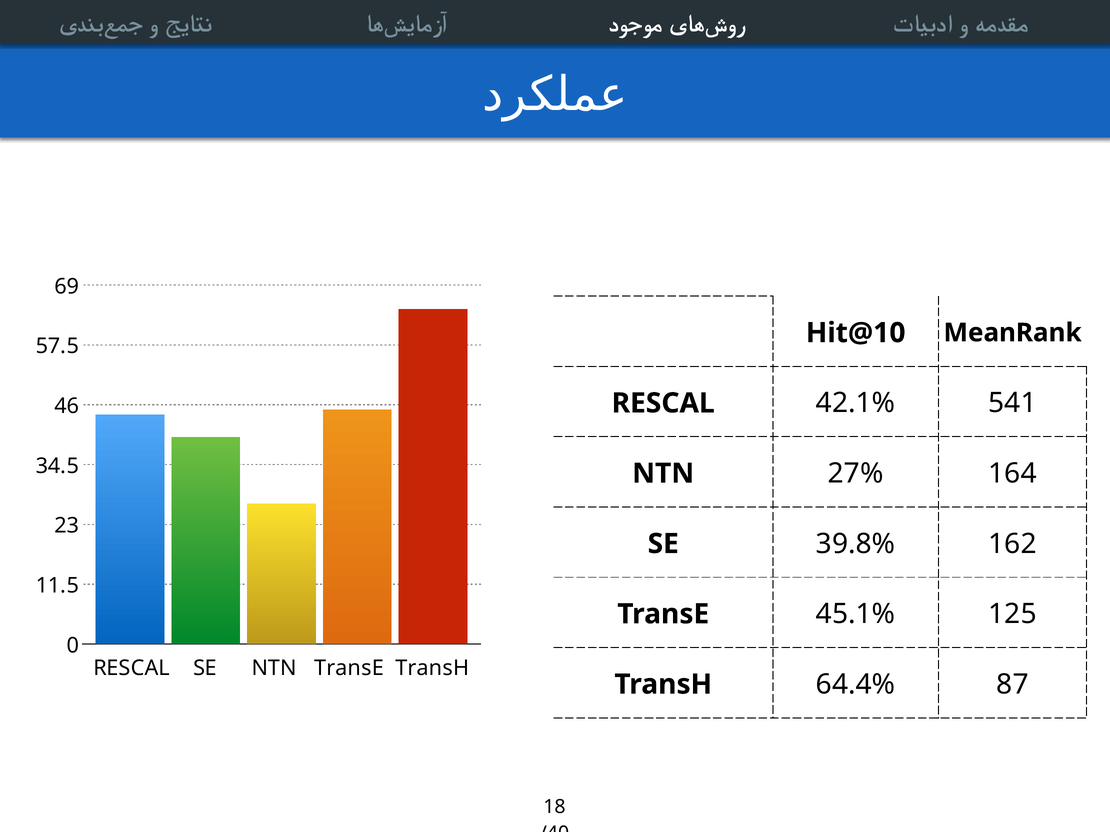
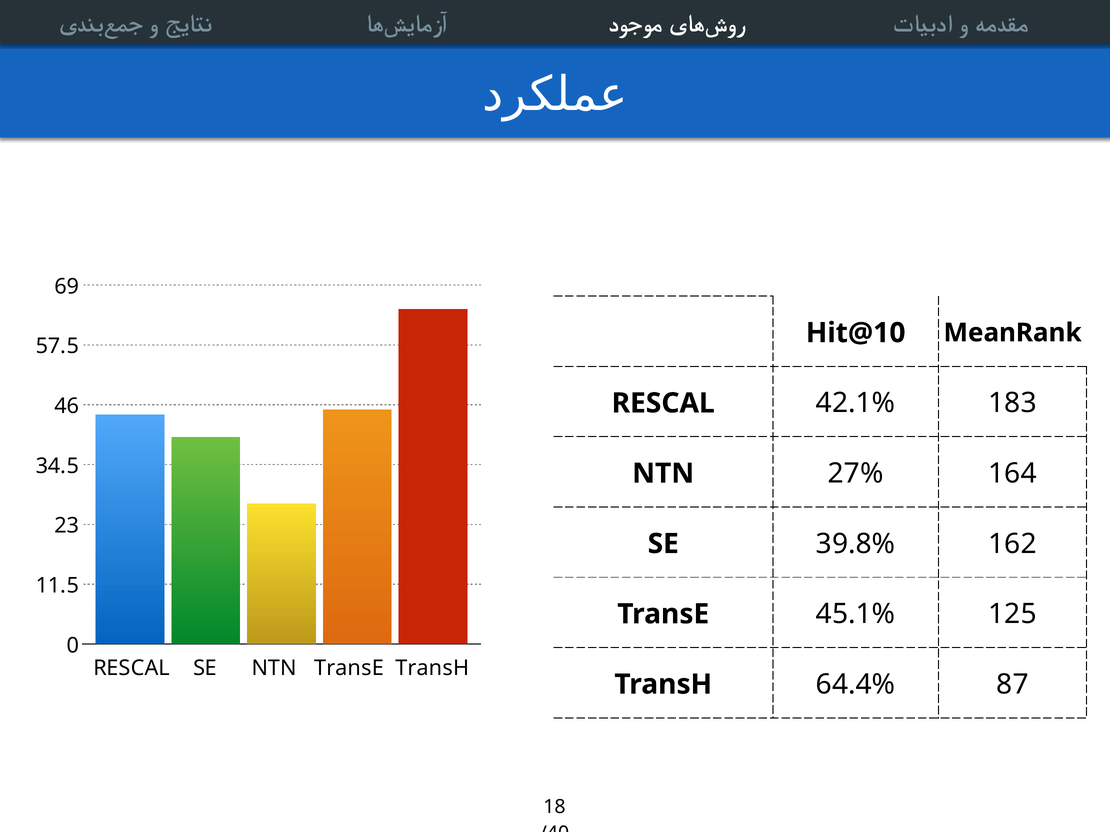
541: 541 -> 183
